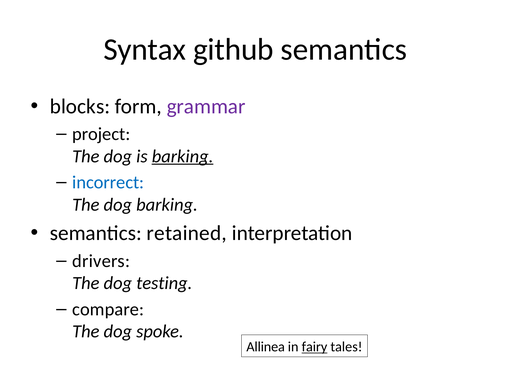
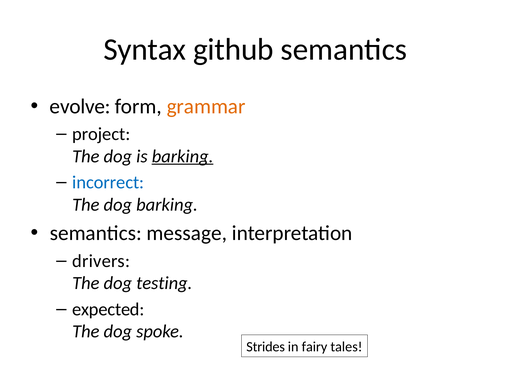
blocks: blocks -> evolve
grammar colour: purple -> orange
retained: retained -> message
compare: compare -> expected
Allinea: Allinea -> Strides
fairy underline: present -> none
